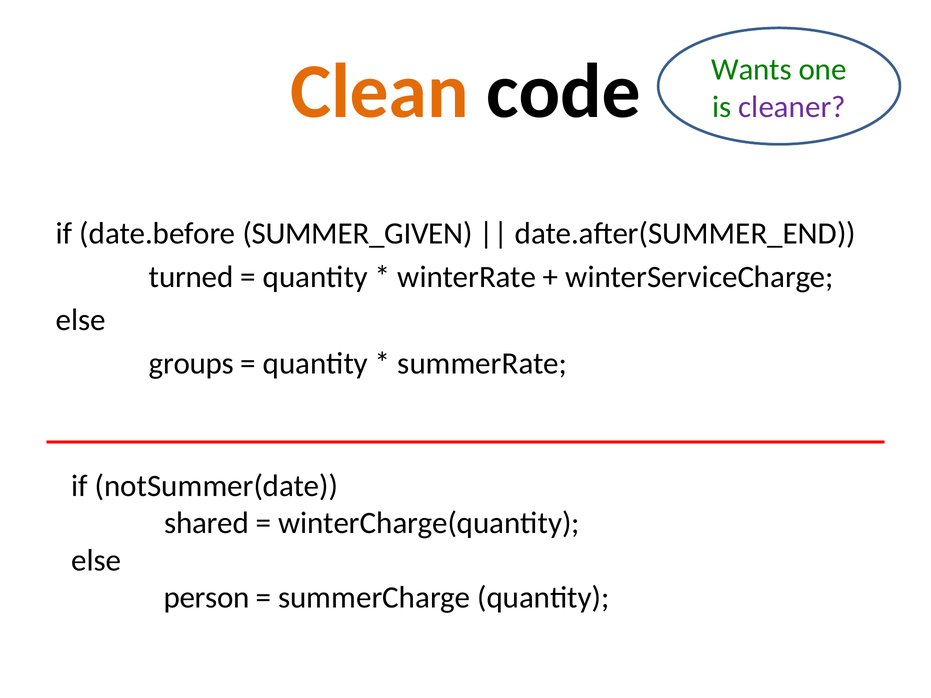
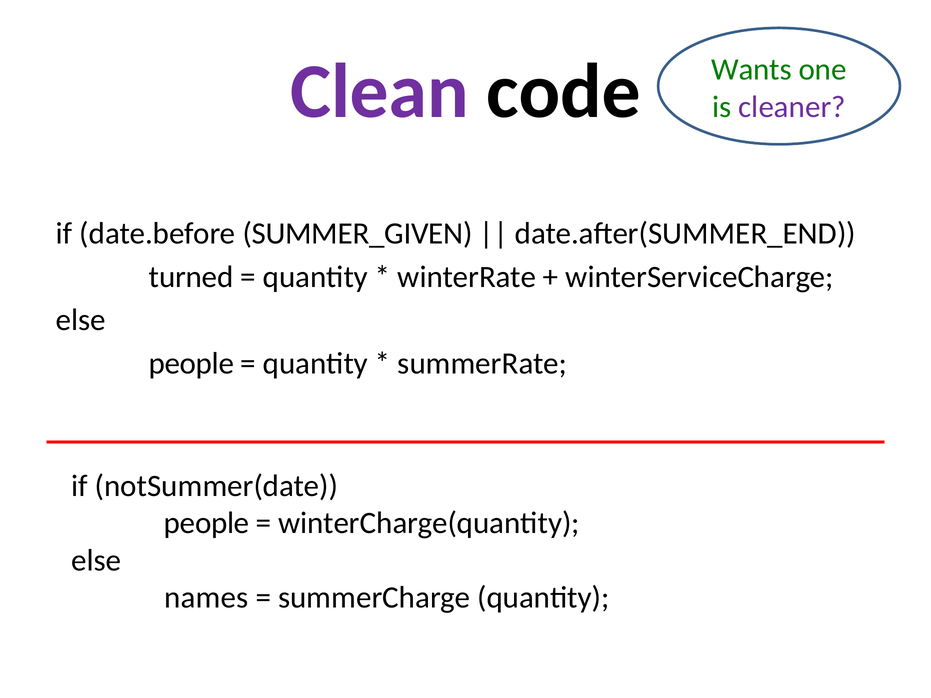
Clean colour: orange -> purple
groups at (191, 364): groups -> people
shared at (207, 523): shared -> people
person: person -> names
